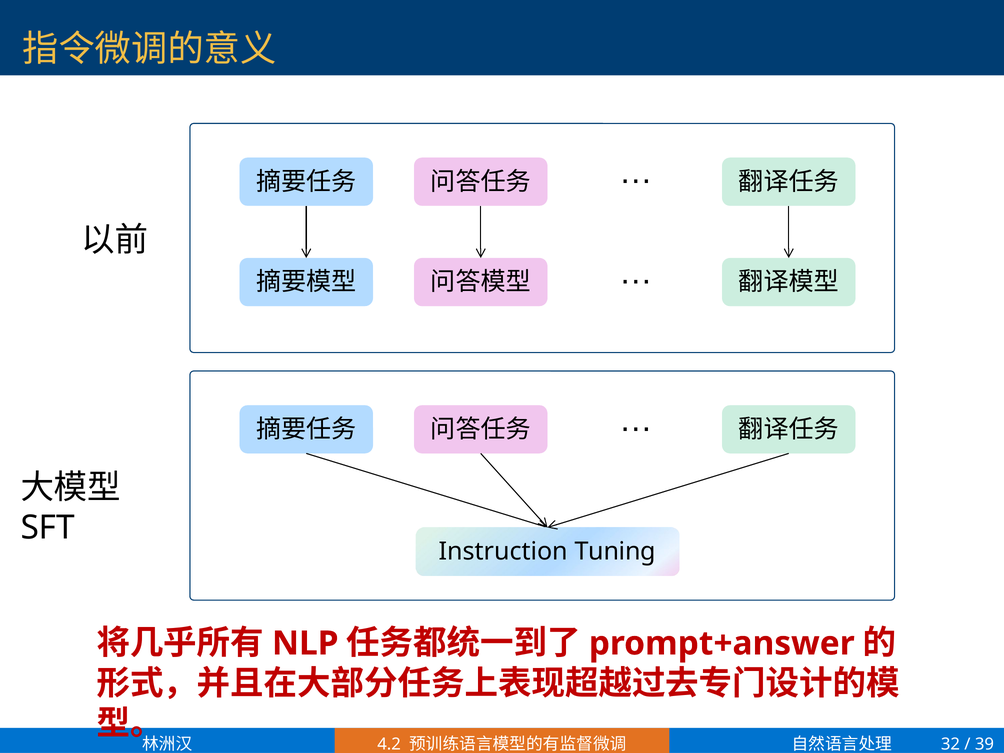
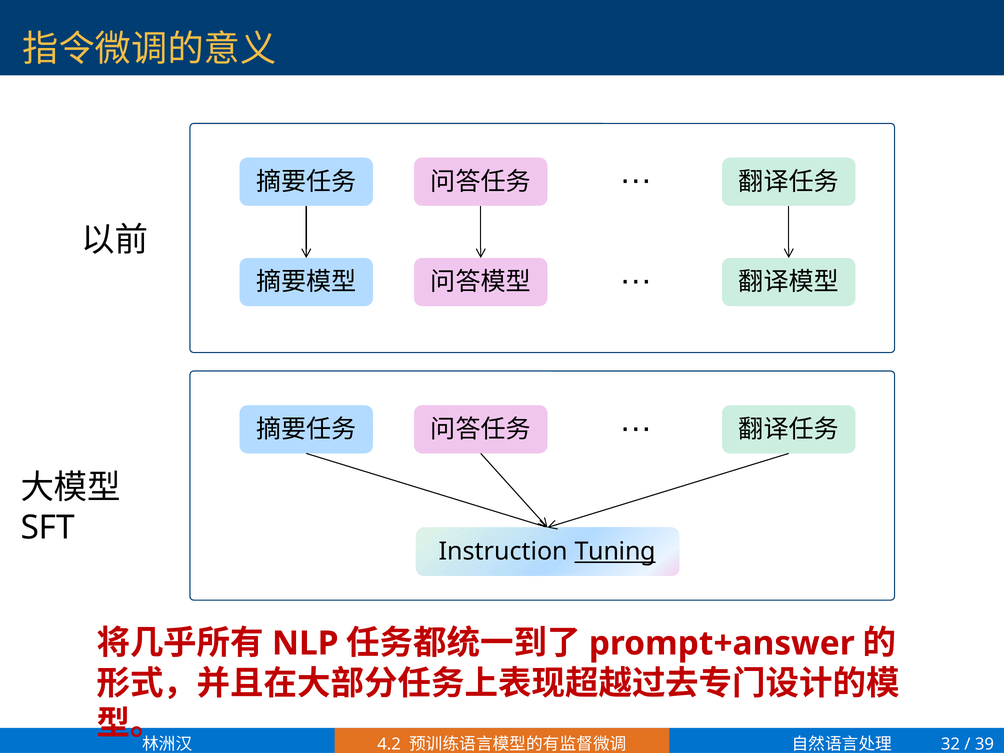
Tuning underline: none -> present
